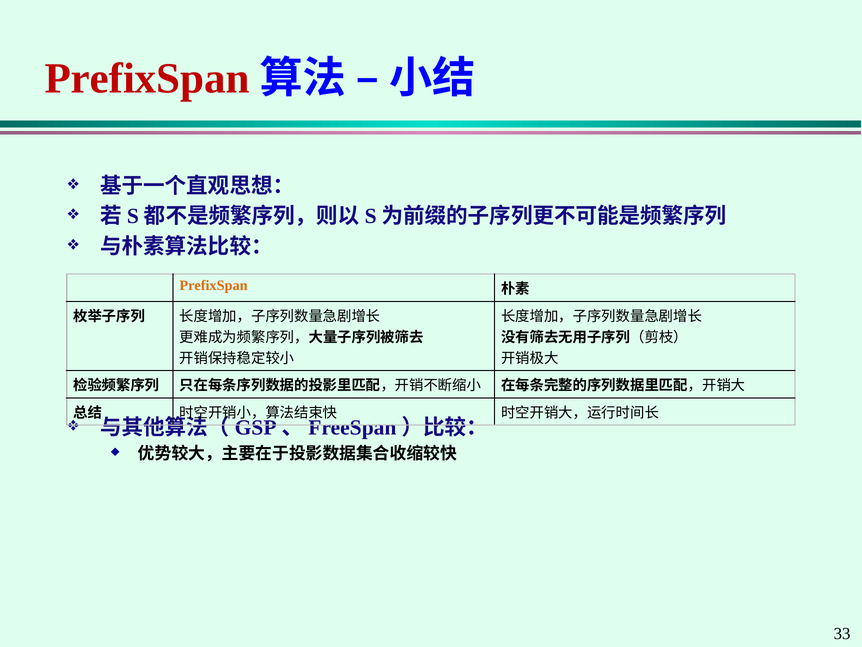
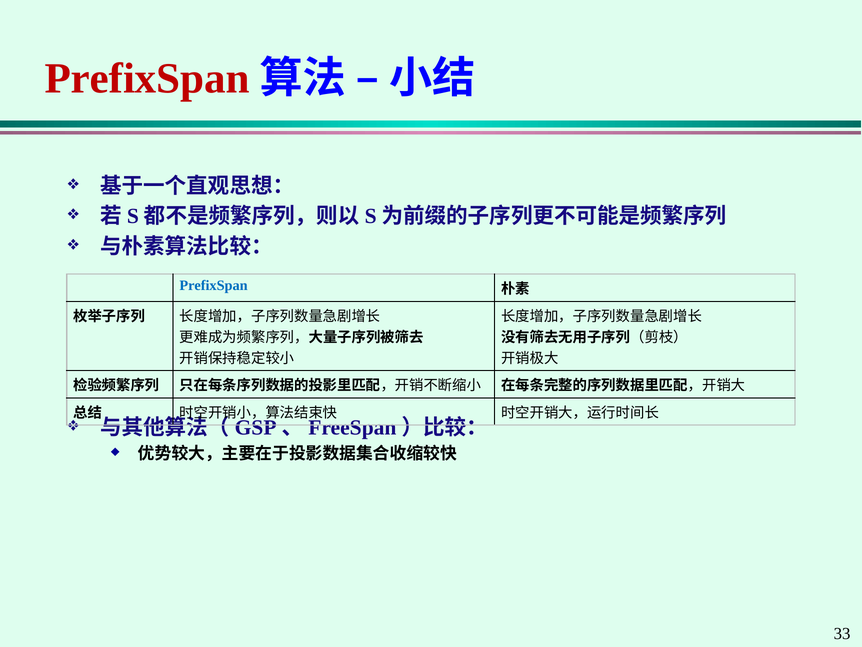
PrefixSpan at (214, 285) colour: orange -> blue
